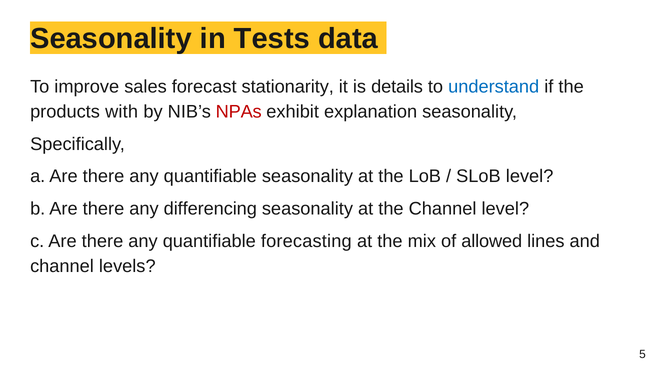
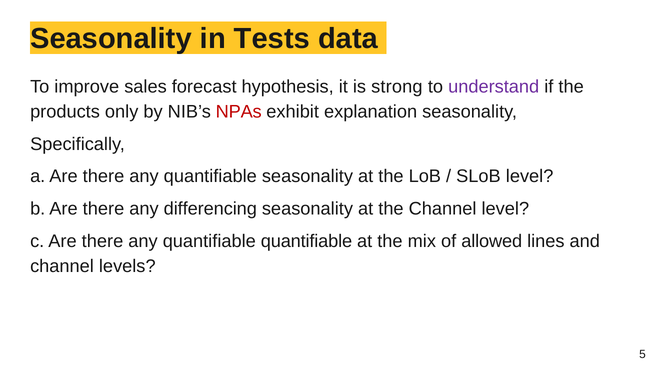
stationarity: stationarity -> hypothesis
details: details -> strong
understand colour: blue -> purple
with: with -> only
quantifiable forecasting: forecasting -> quantifiable
